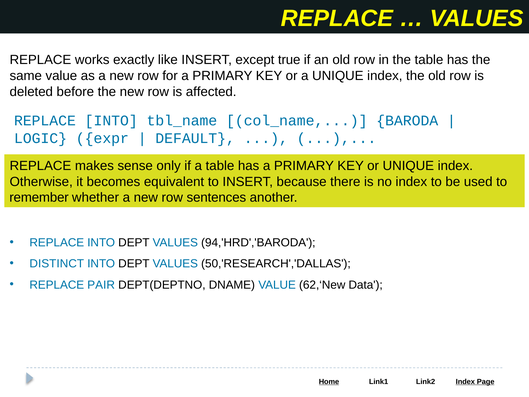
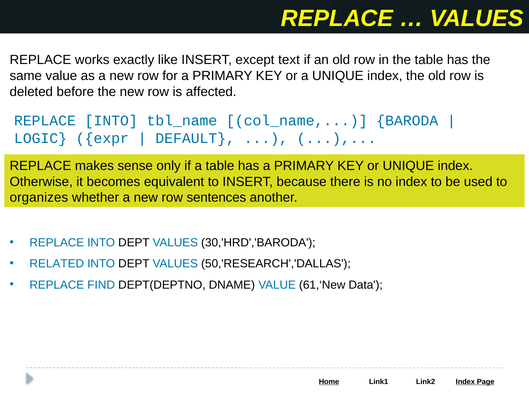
true: true -> text
remember: remember -> organizes
94,'HRD','BARODA: 94,'HRD','BARODA -> 30,'HRD','BARODA
DISTINCT: DISTINCT -> RELATED
PAIR: PAIR -> FIND
62,‘New: 62,‘New -> 61,‘New
